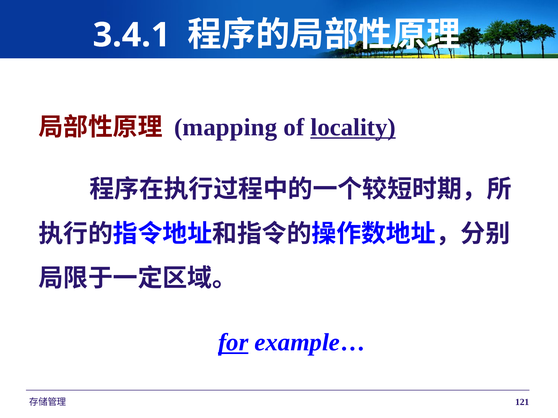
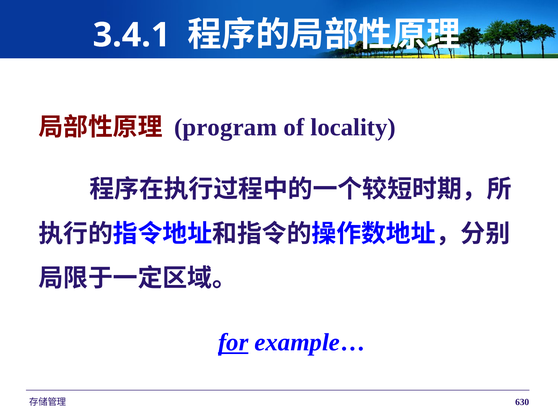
mapping: mapping -> program
locality underline: present -> none
121: 121 -> 630
